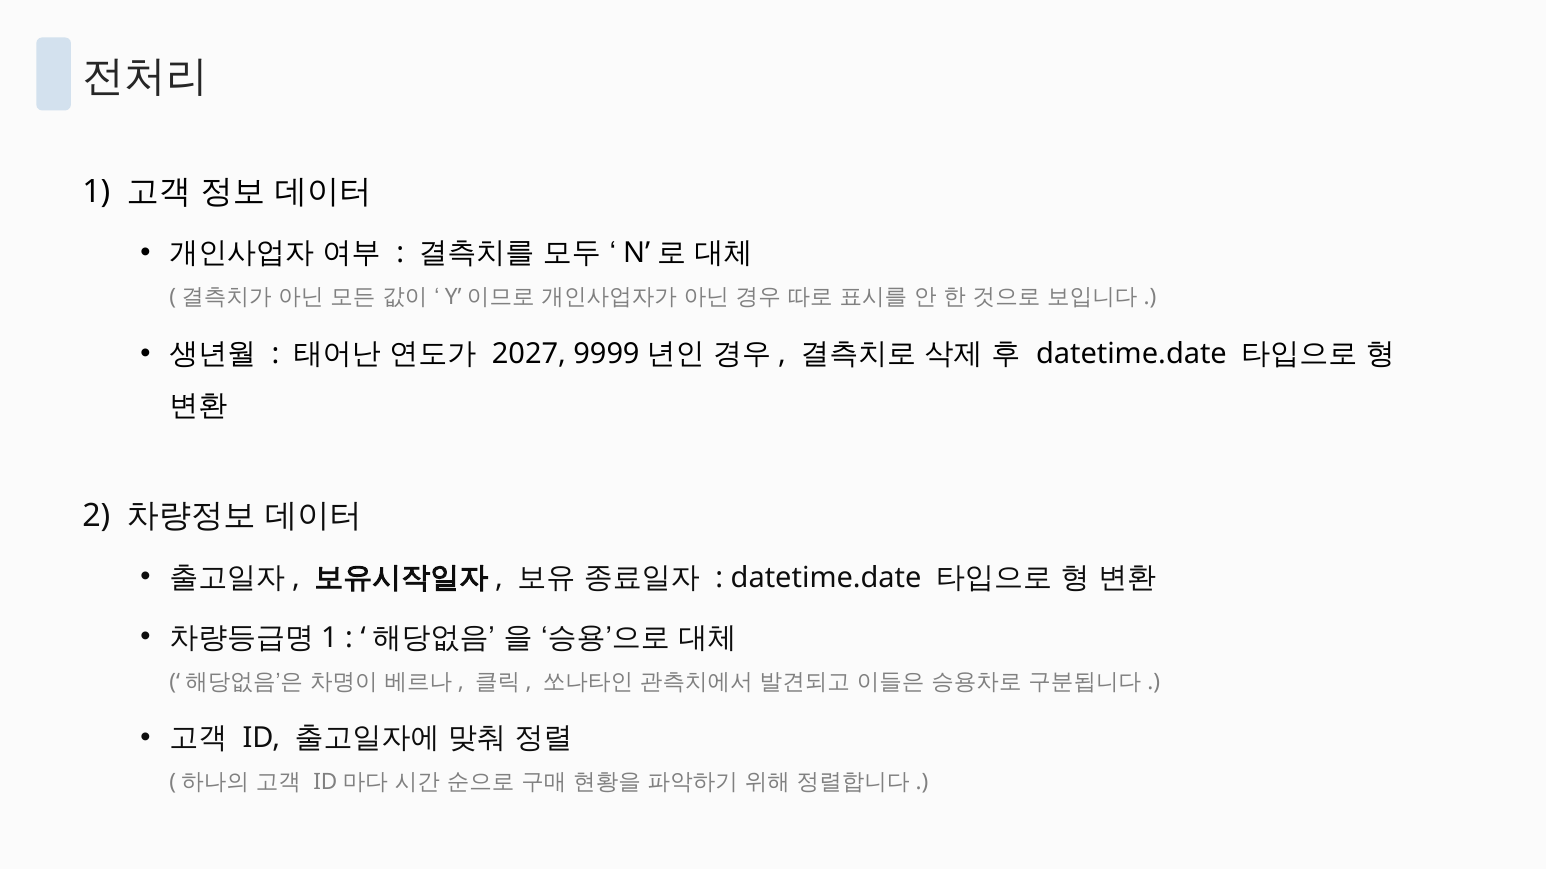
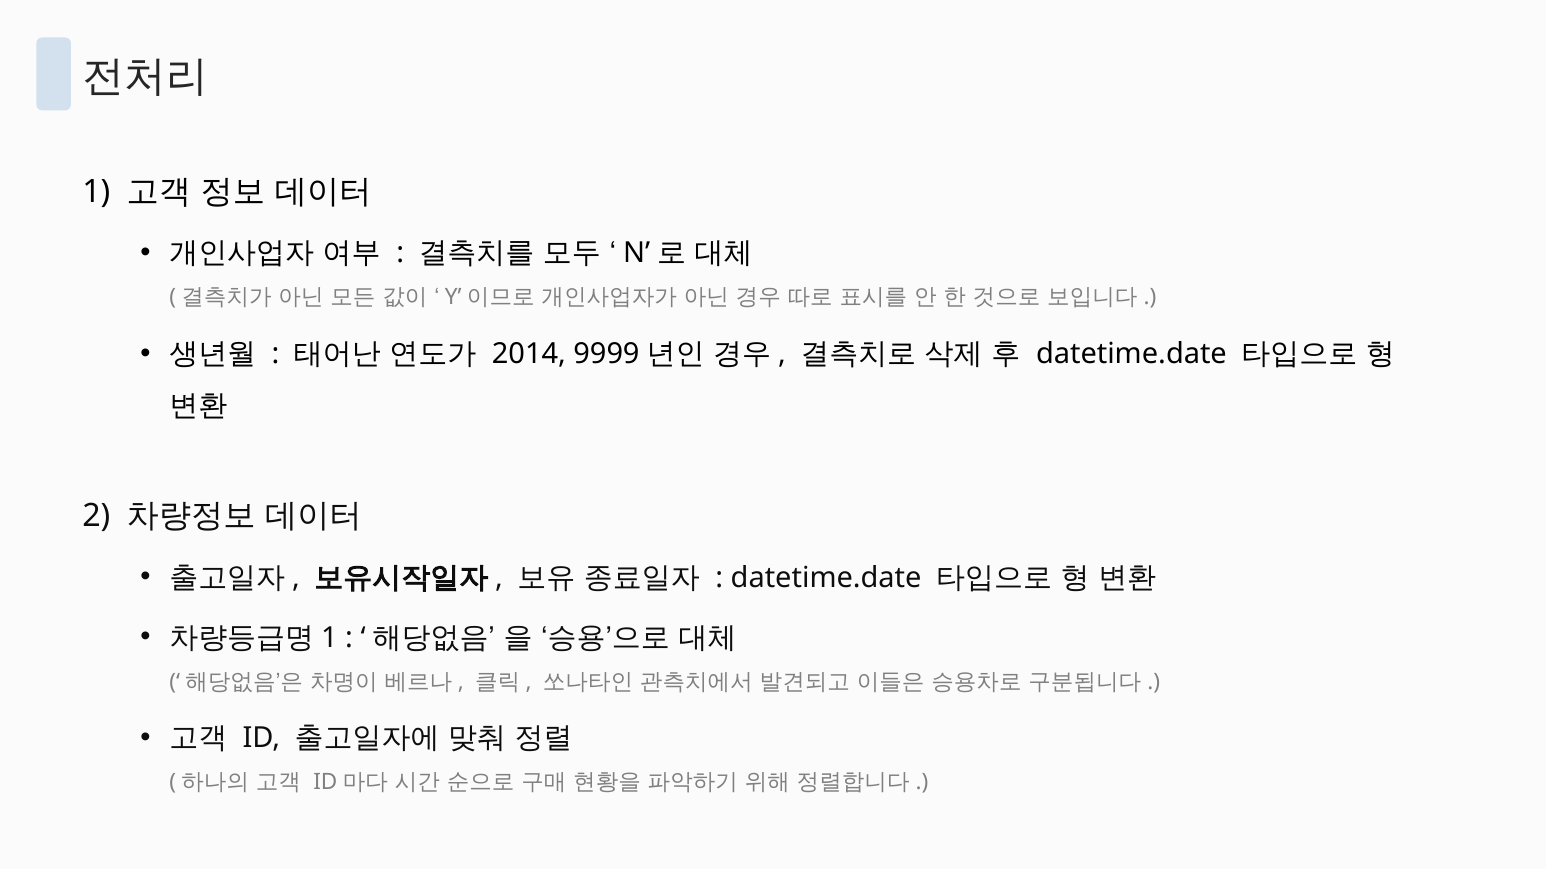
2027: 2027 -> 2014
